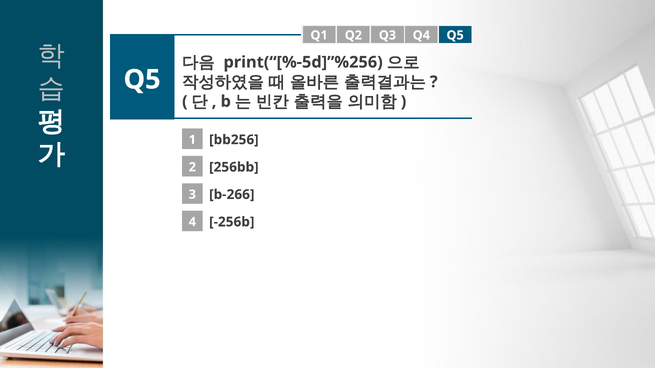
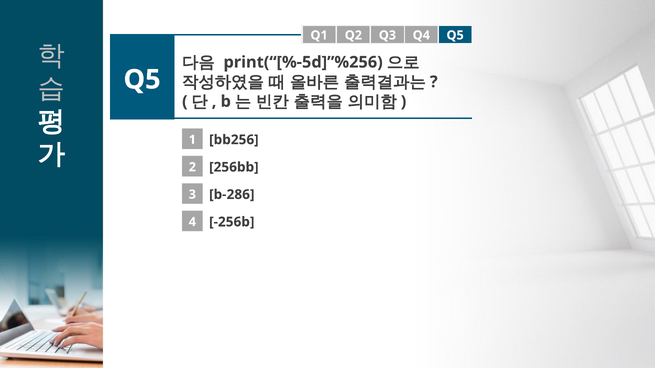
b-266: b-266 -> b-286
